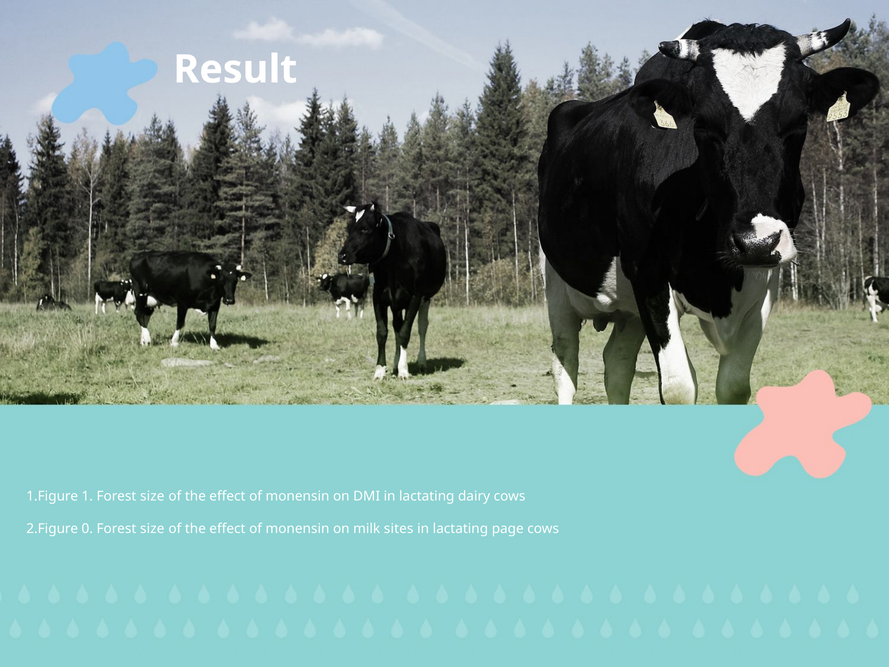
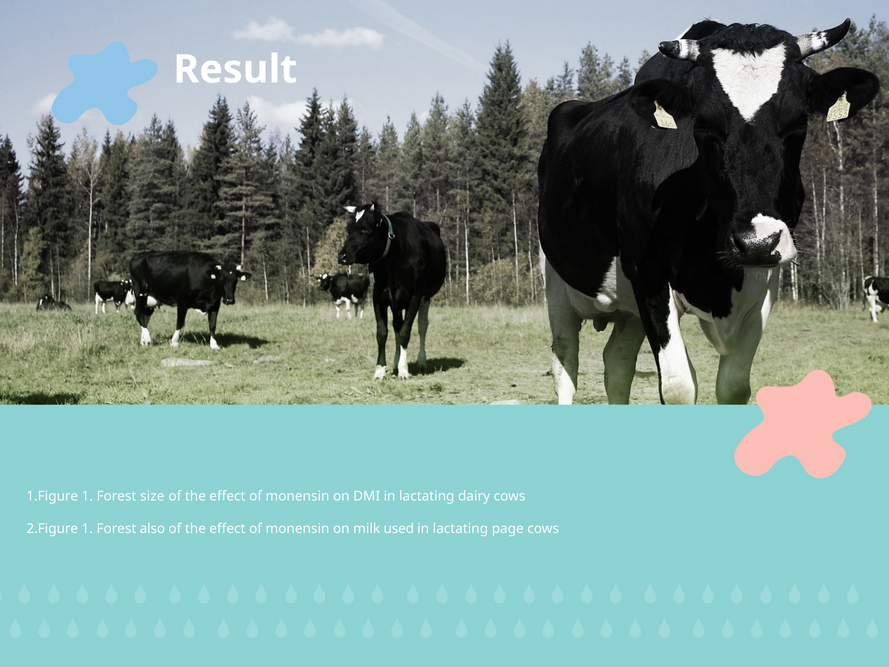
0 at (87, 529): 0 -> 1
size at (152, 529): size -> also
sites: sites -> used
